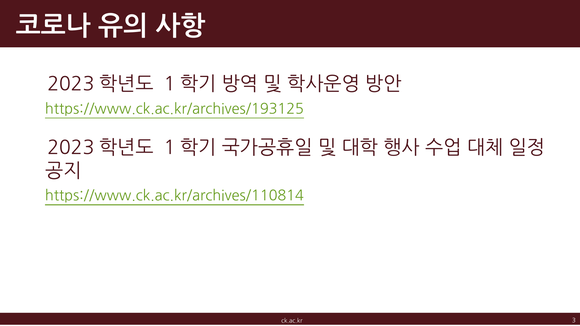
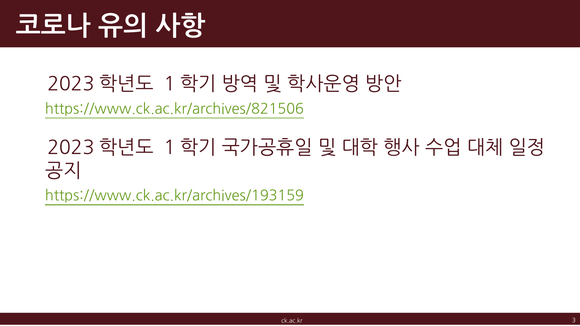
https://www.ck.ac.kr/archives/193125: https://www.ck.ac.kr/archives/193125 -> https://www.ck.ac.kr/archives/821506
https://www.ck.ac.kr/archives/110814: https://www.ck.ac.kr/archives/110814 -> https://www.ck.ac.kr/archives/193159
